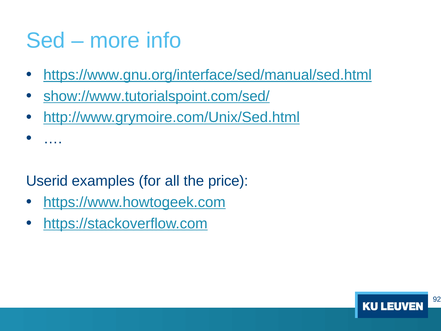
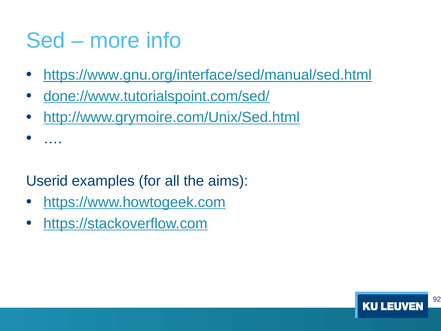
show://www.tutorialspoint.com/sed/: show://www.tutorialspoint.com/sed/ -> done://www.tutorialspoint.com/sed/
price: price -> aims
